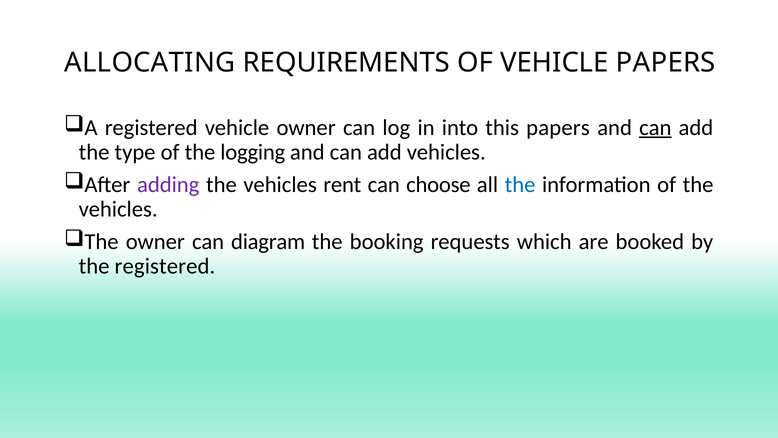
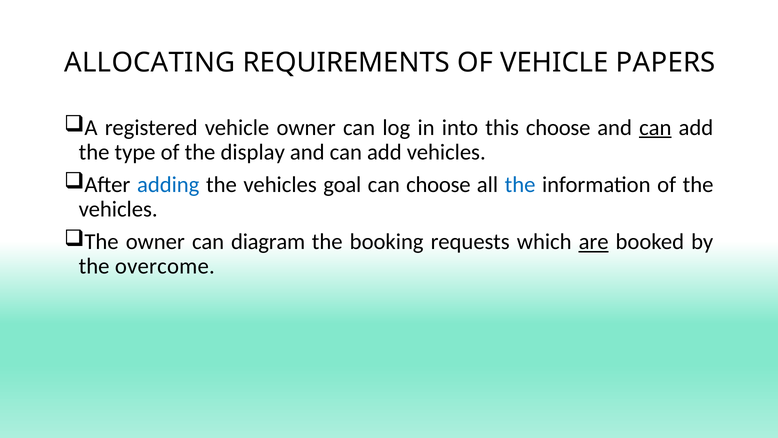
this papers: papers -> choose
logging: logging -> display
adding colour: purple -> blue
rent: rent -> goal
are underline: none -> present
the registered: registered -> overcome
